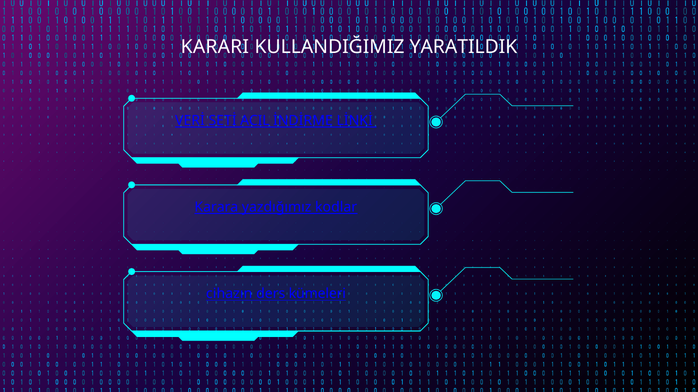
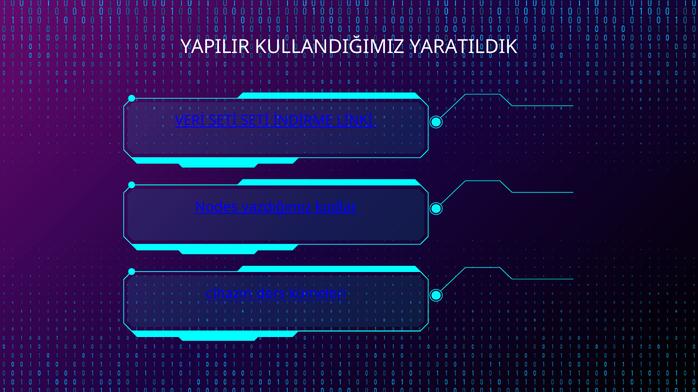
KARARI: KARARI -> YAPILIR
SETİ ACIL: ACIL -> SETİ
Karara: Karara -> Nodes
